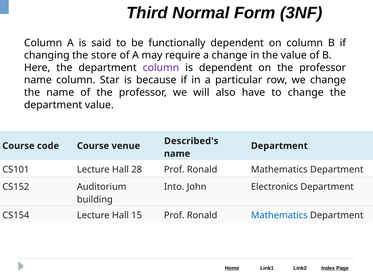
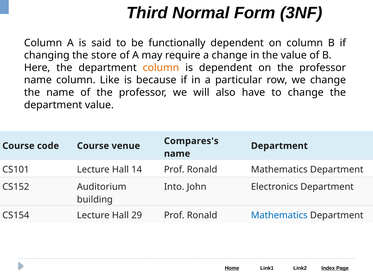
column at (161, 68) colour: purple -> orange
Star: Star -> Like
Described's: Described's -> Compares's
28: 28 -> 14
15: 15 -> 29
